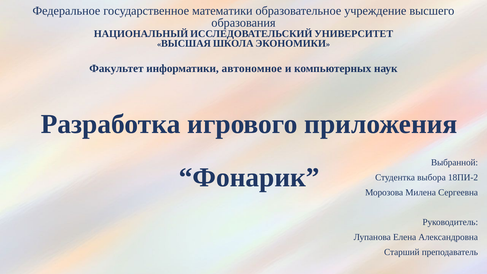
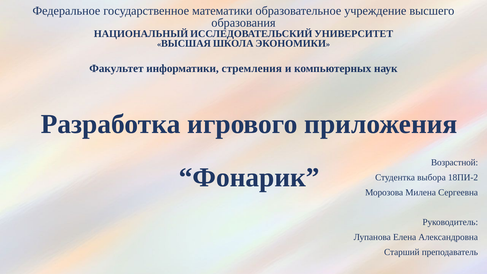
автономное: автономное -> стремления
Выбранной: Выбранной -> Возрастной
